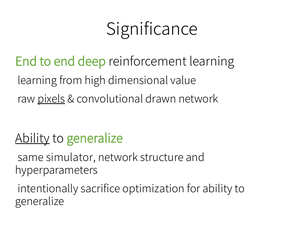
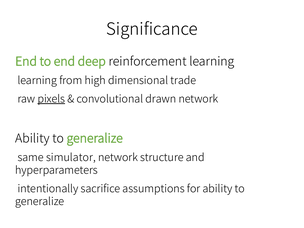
value: value -> trade
Ability at (32, 138) underline: present -> none
optimization: optimization -> assumptions
